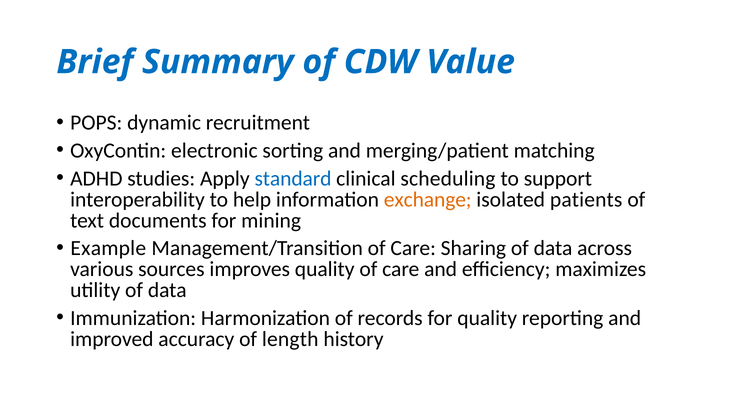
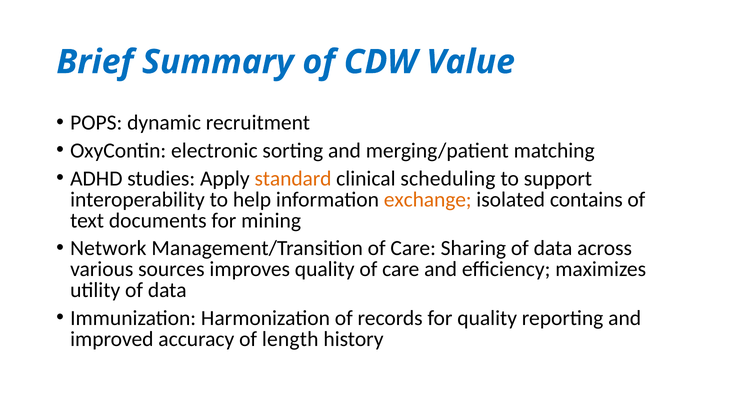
standard colour: blue -> orange
patients: patients -> contains
Example: Example -> Network
